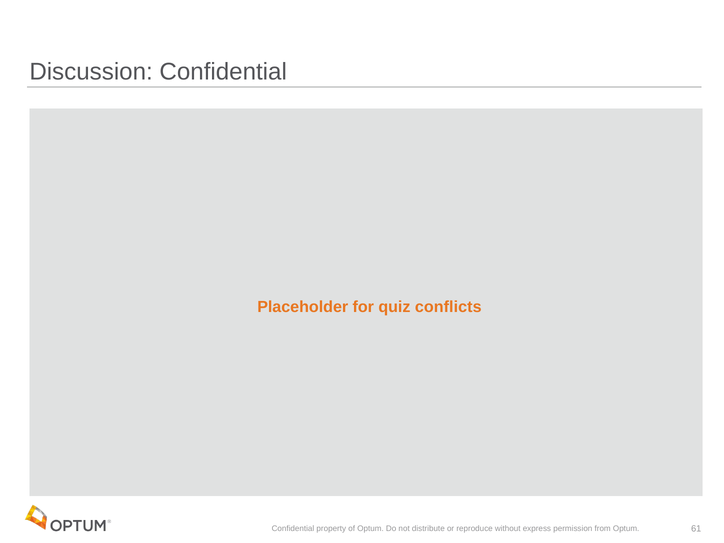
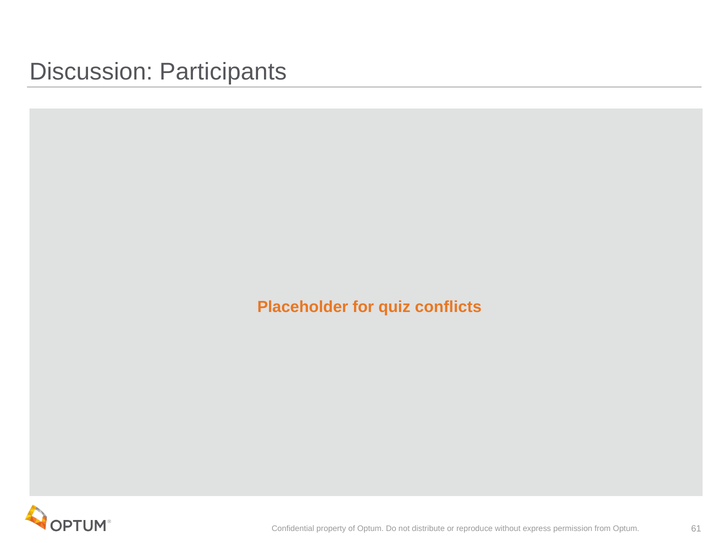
Discussion Confidential: Confidential -> Participants
